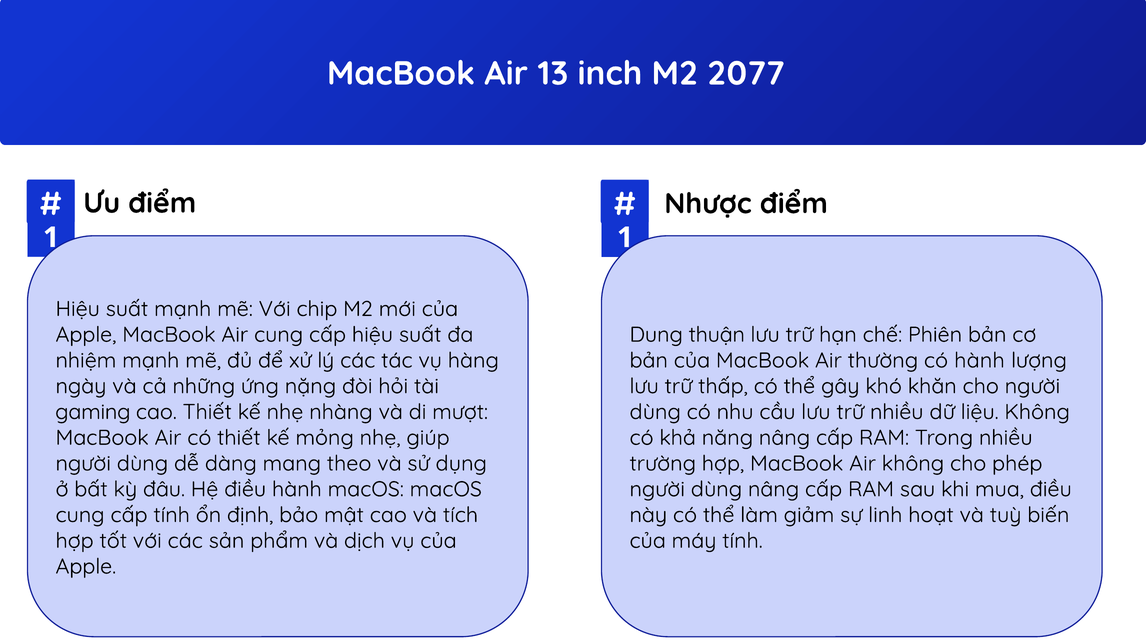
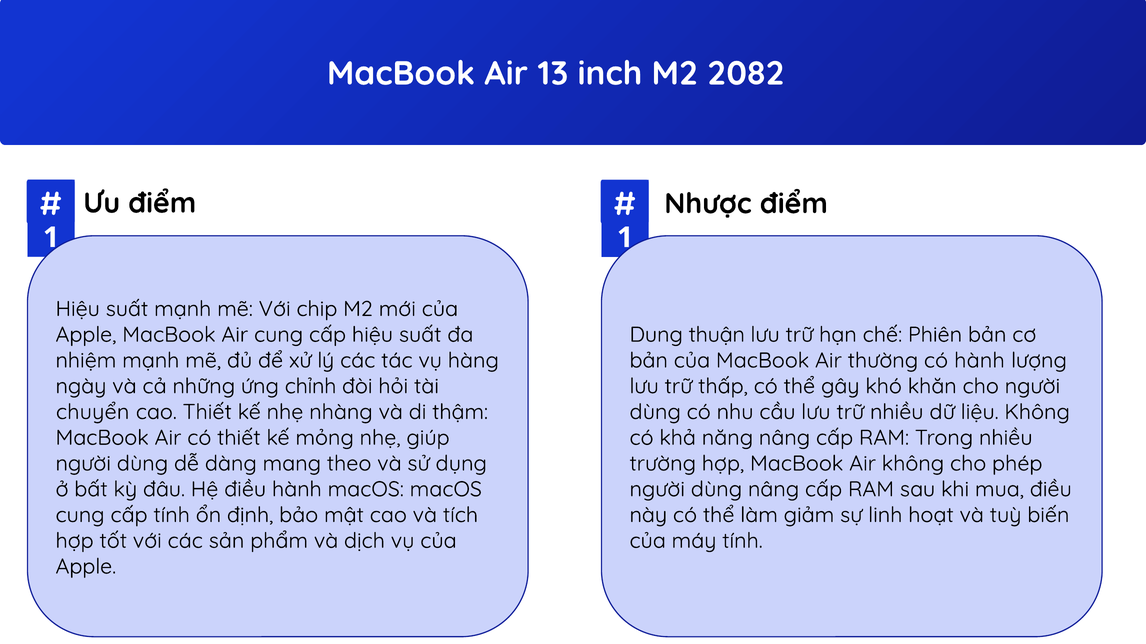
2077: 2077 -> 2082
nặng: nặng -> chỉnh
gaming: gaming -> chuyển
mượt: mượt -> thậm
